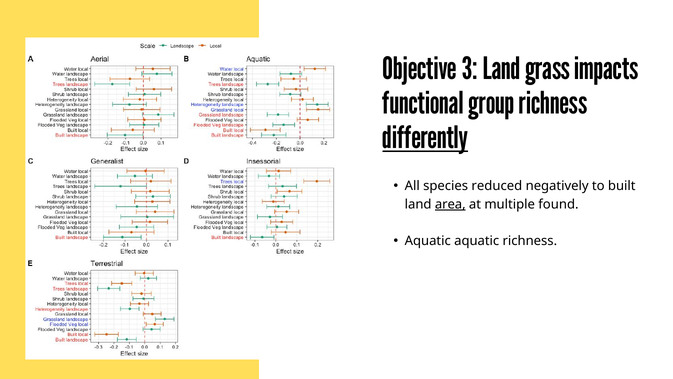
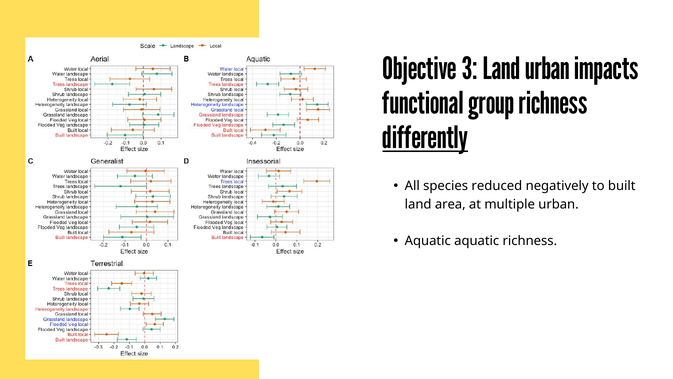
Land grass: grass -> urban
area underline: present -> none
multiple found: found -> urban
